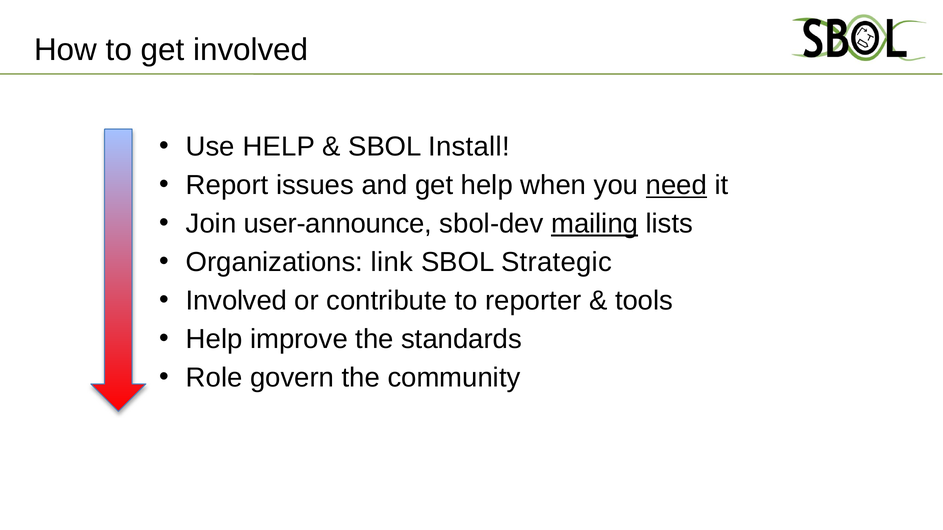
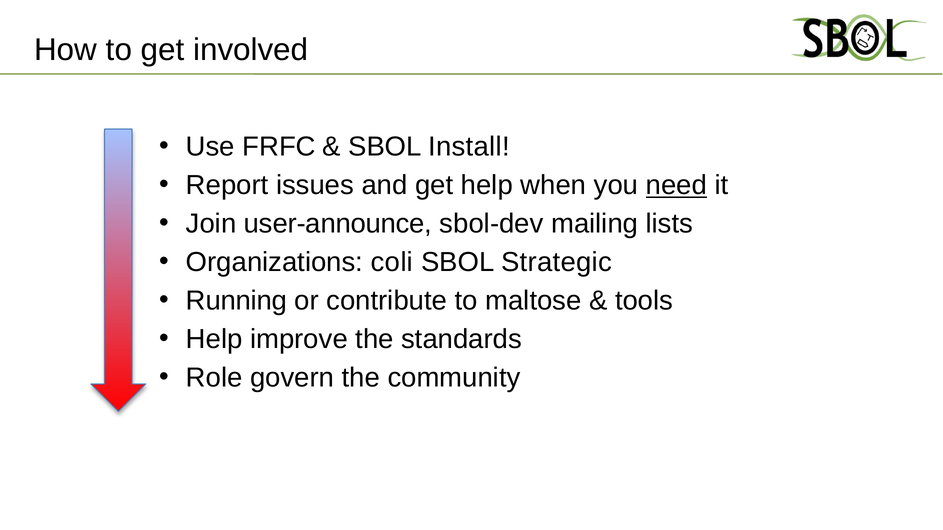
Use HELP: HELP -> FRFC
mailing underline: present -> none
link: link -> coli
Involved at (236, 301): Involved -> Running
reporter: reporter -> maltose
